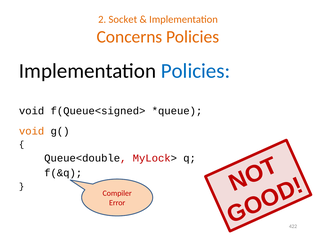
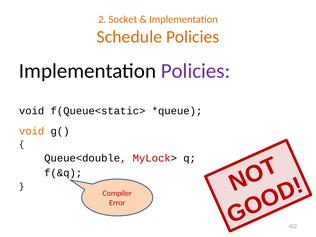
Concerns: Concerns -> Schedule
Policies at (196, 71) colour: blue -> purple
f(Queue<signed>: f(Queue<signed> -> f(Queue<static>
